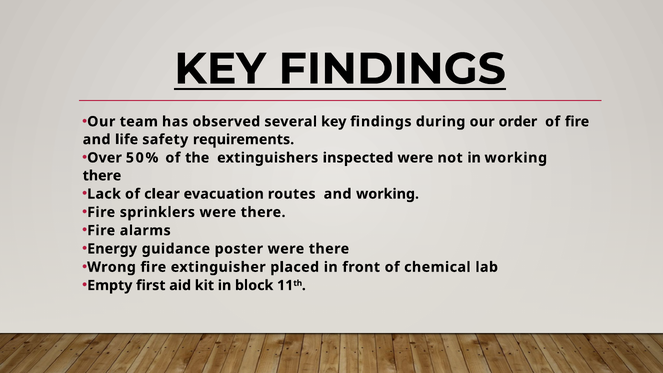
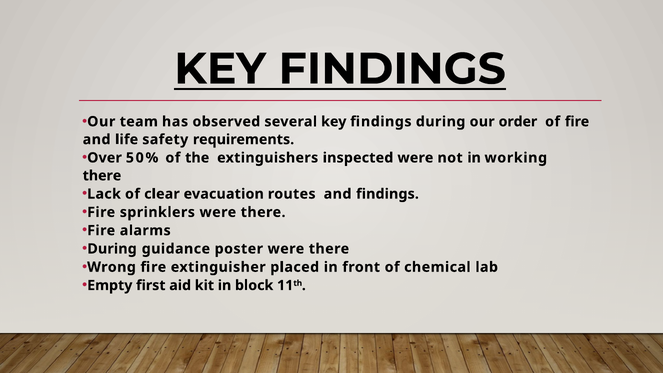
and working: working -> findings
Energy at (112, 249): Energy -> During
